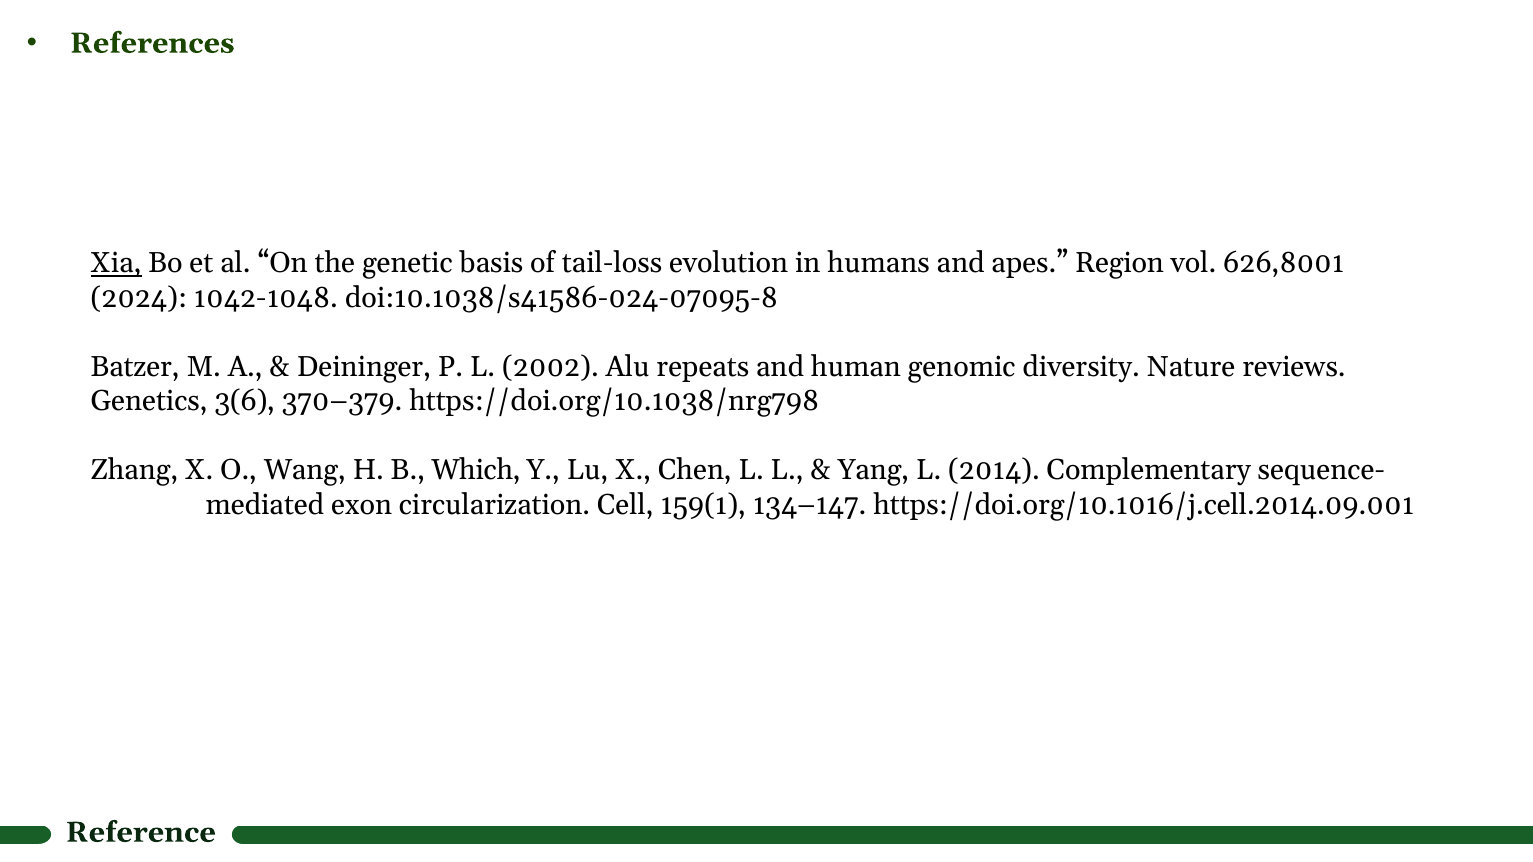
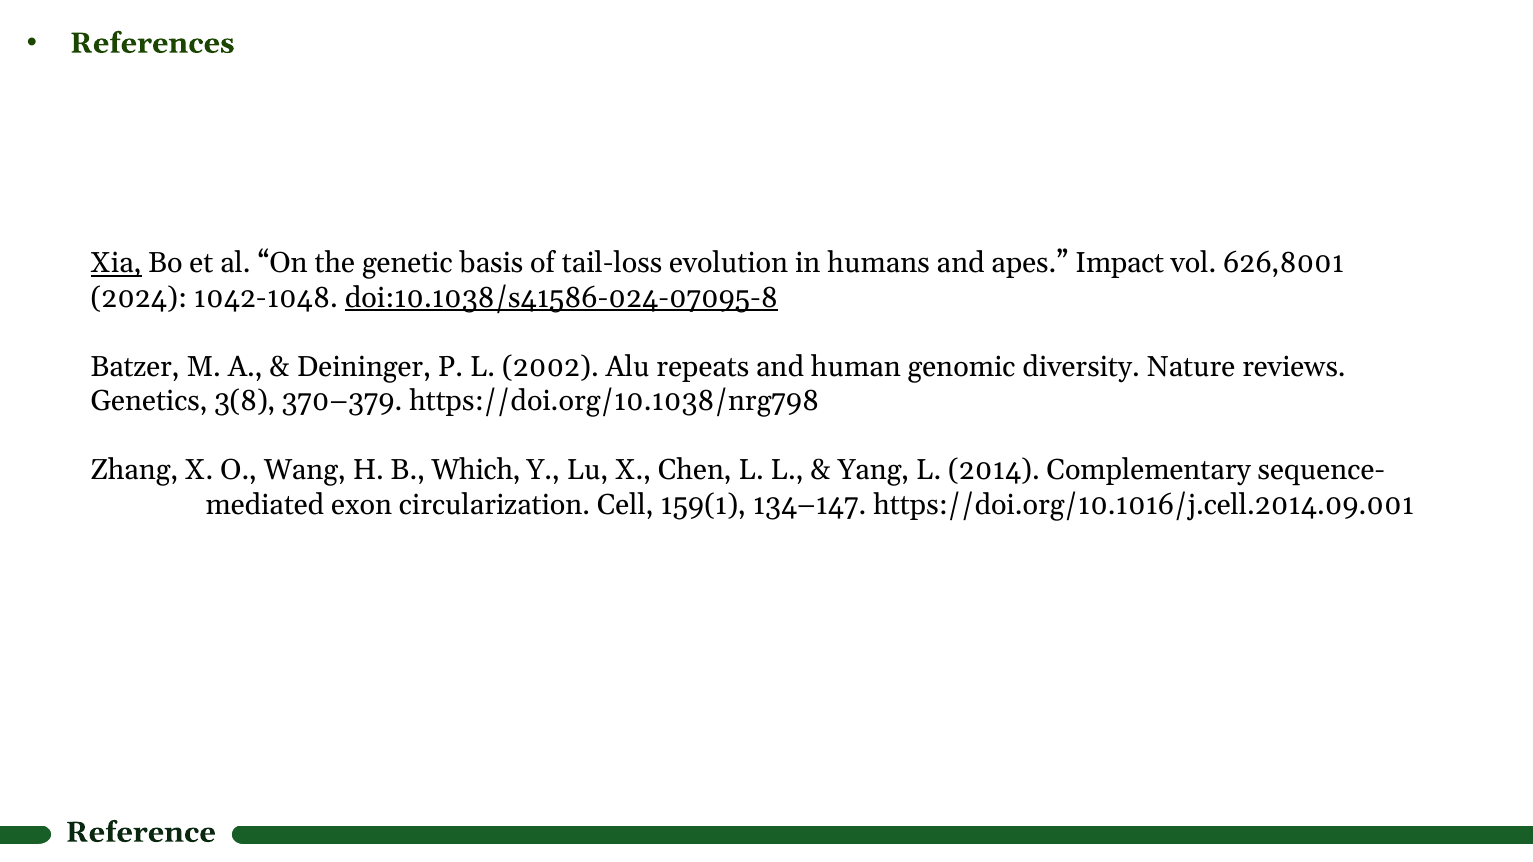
Region: Region -> Impact
doi:10.1038/s41586-024-07095-8 underline: none -> present
3(6: 3(6 -> 3(8
